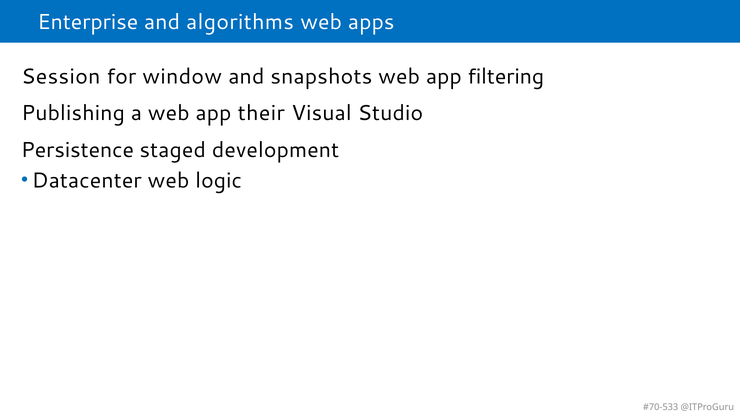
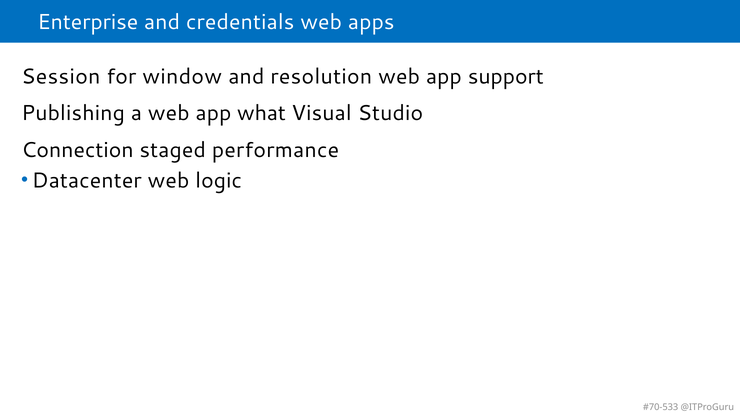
algorithms: algorithms -> credentials
snapshots: snapshots -> resolution
filtering: filtering -> support
their: their -> what
Persistence: Persistence -> Connection
development: development -> performance
